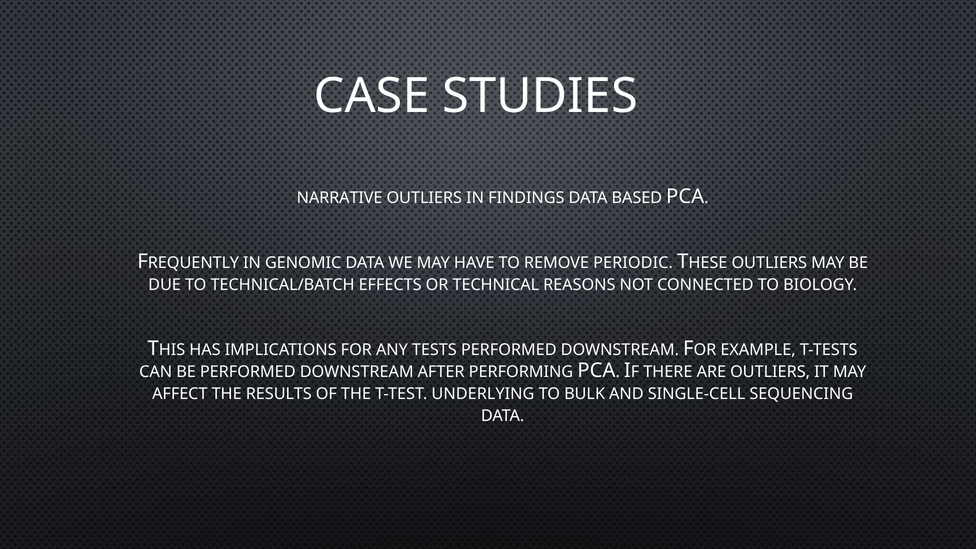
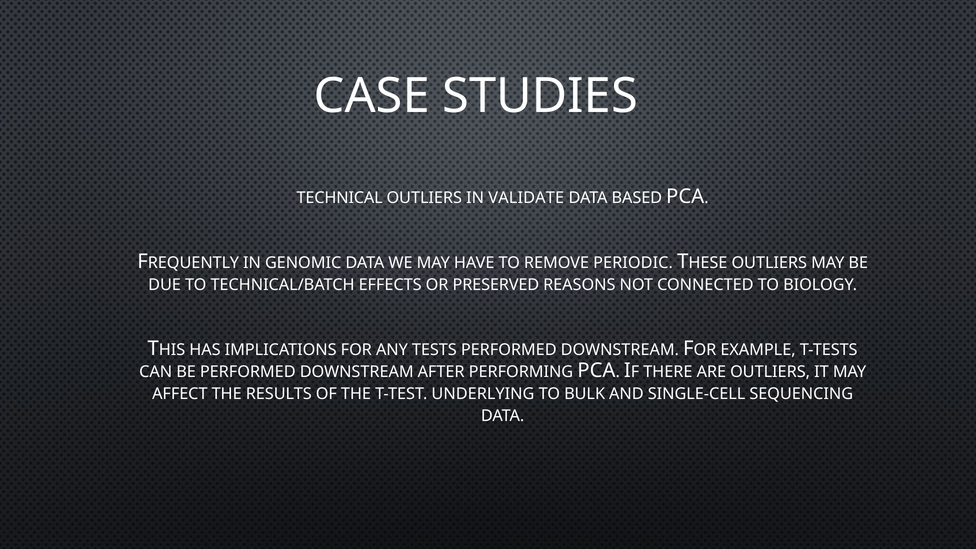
NARRATIVE: NARRATIVE -> TECHNICAL
FINDINGS: FINDINGS -> VALIDATE
TECHNICAL: TECHNICAL -> PRESERVED
